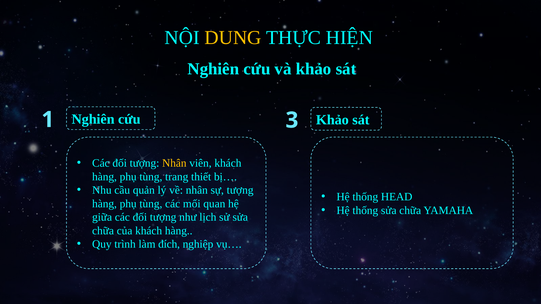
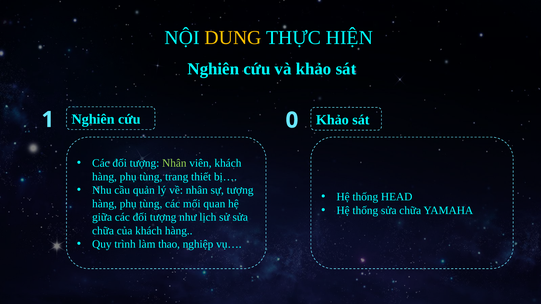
3: 3 -> 0
Nhân at (174, 163) colour: yellow -> light green
đích: đích -> thao
